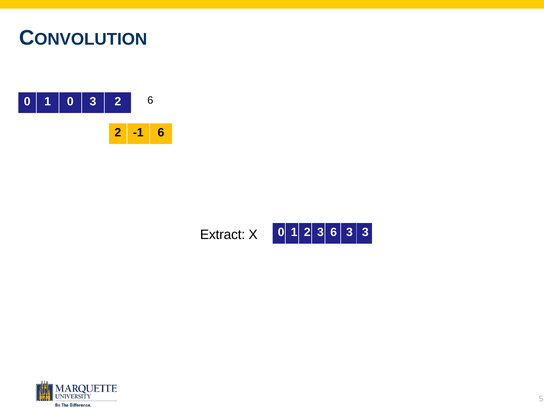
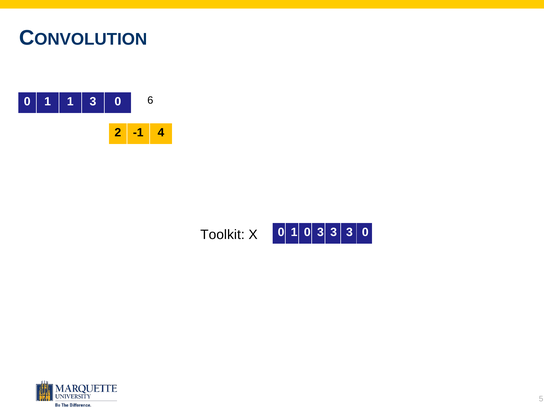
1 0: 0 -> 1
2 at (118, 102): 2 -> 0
-1 6: 6 -> 4
1 2: 2 -> 0
6 at (334, 232): 6 -> 3
3 at (365, 232): 3 -> 0
Extract: Extract -> Toolkit
